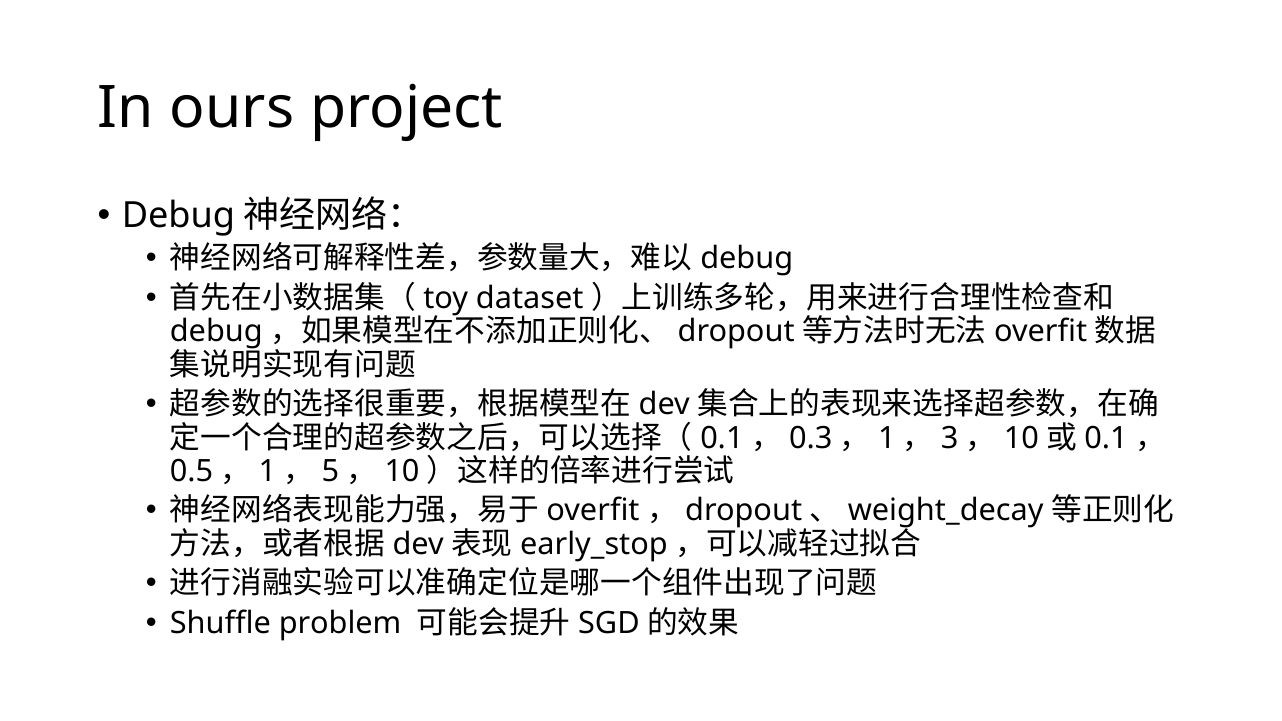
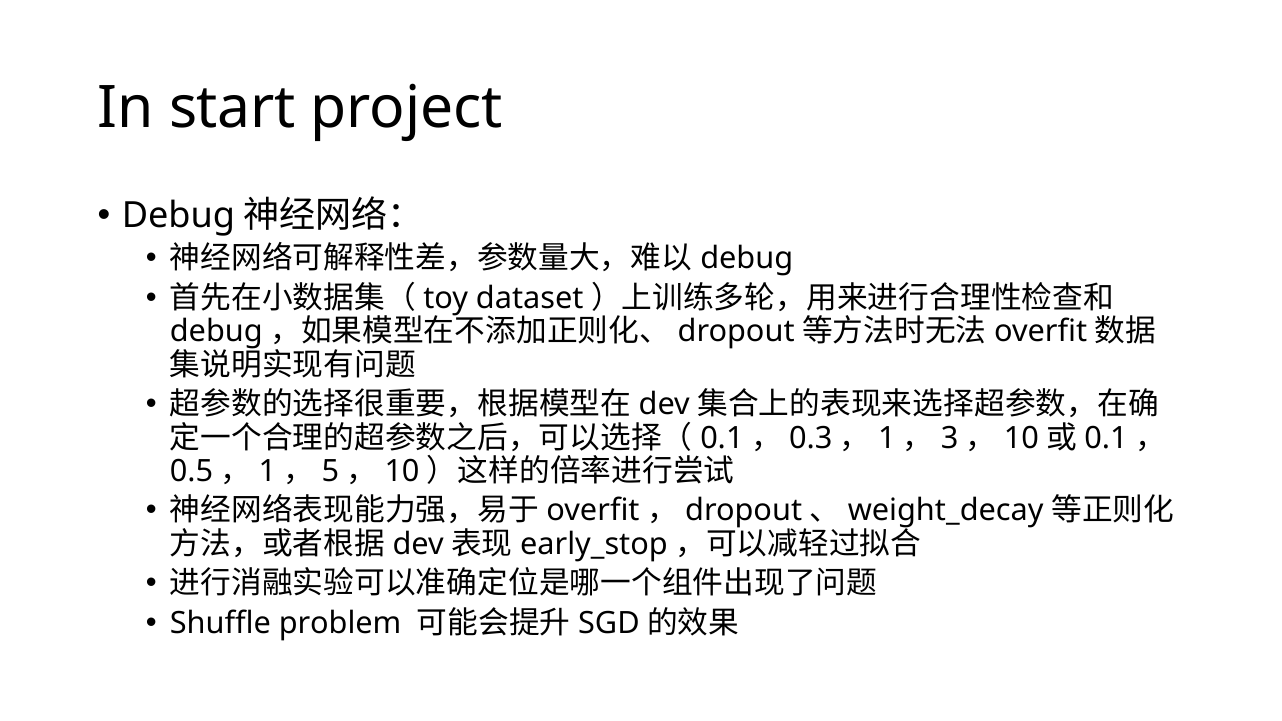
ours: ours -> start
